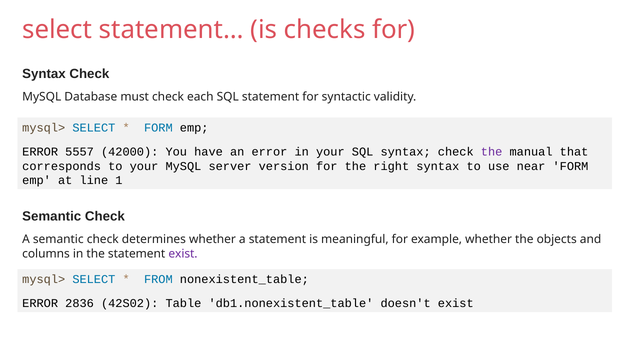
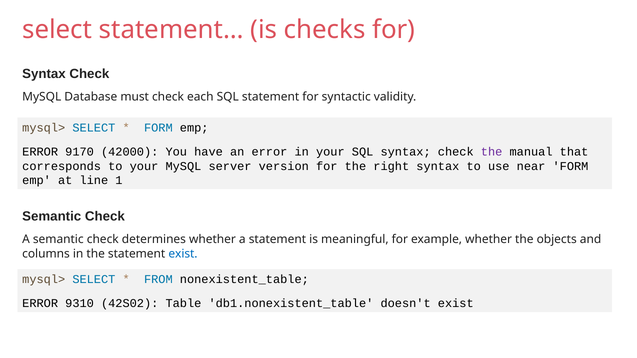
5557: 5557 -> 9170
exist at (183, 254) colour: purple -> blue
2836: 2836 -> 9310
